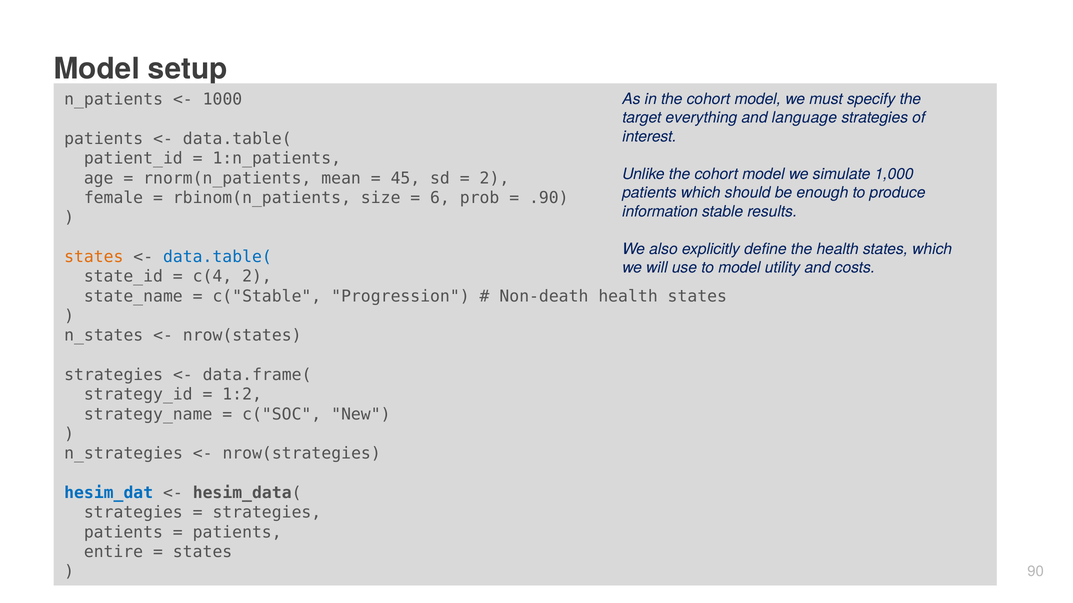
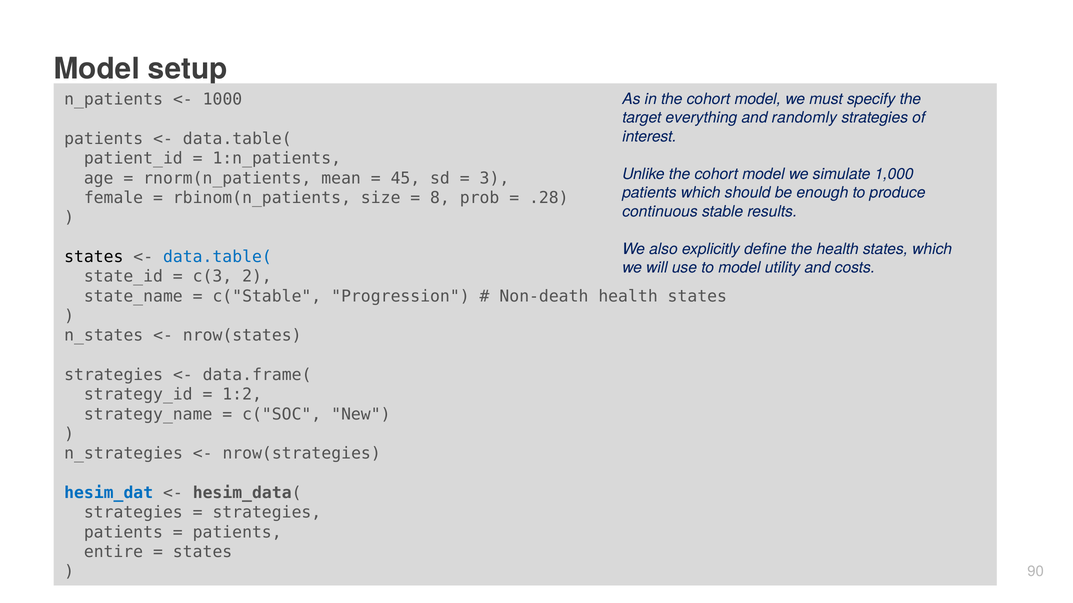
language: language -> randomly
2 at (494, 178): 2 -> 3
6: 6 -> 8
.90: .90 -> .28
information: information -> continuous
states at (94, 257) colour: orange -> black
c(4: c(4 -> c(3
